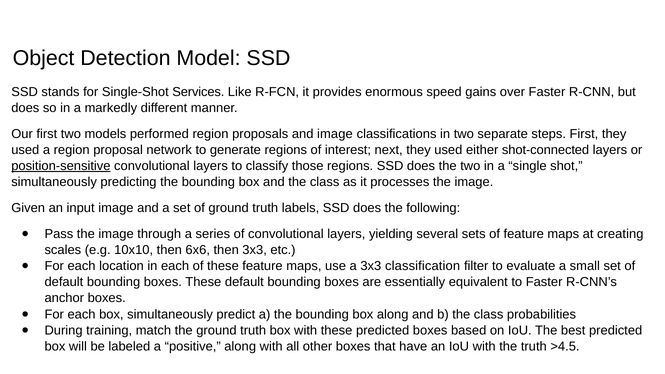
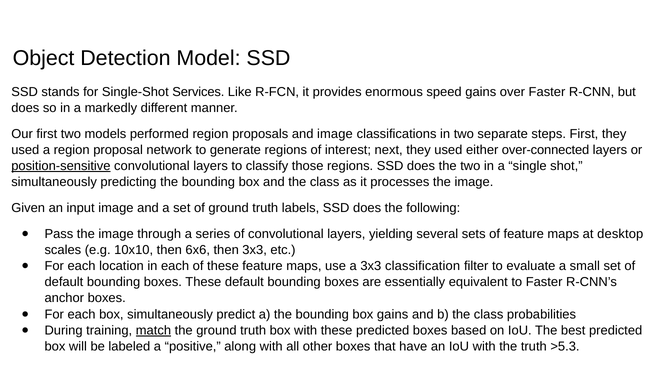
shot-connected: shot-connected -> over-connected
creating: creating -> desktop
box along: along -> gains
match underline: none -> present
>4.5: >4.5 -> >5.3
